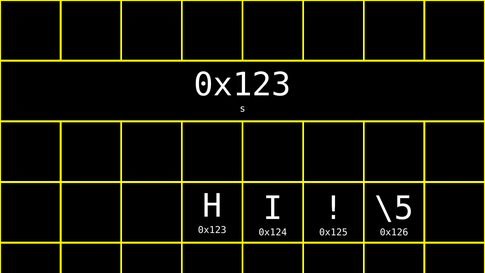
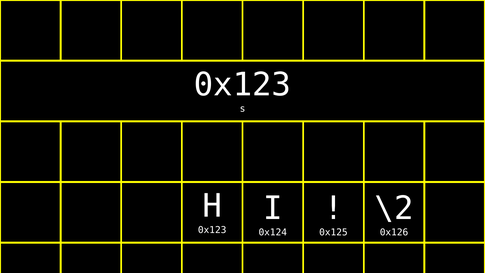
\5: \5 -> \2
